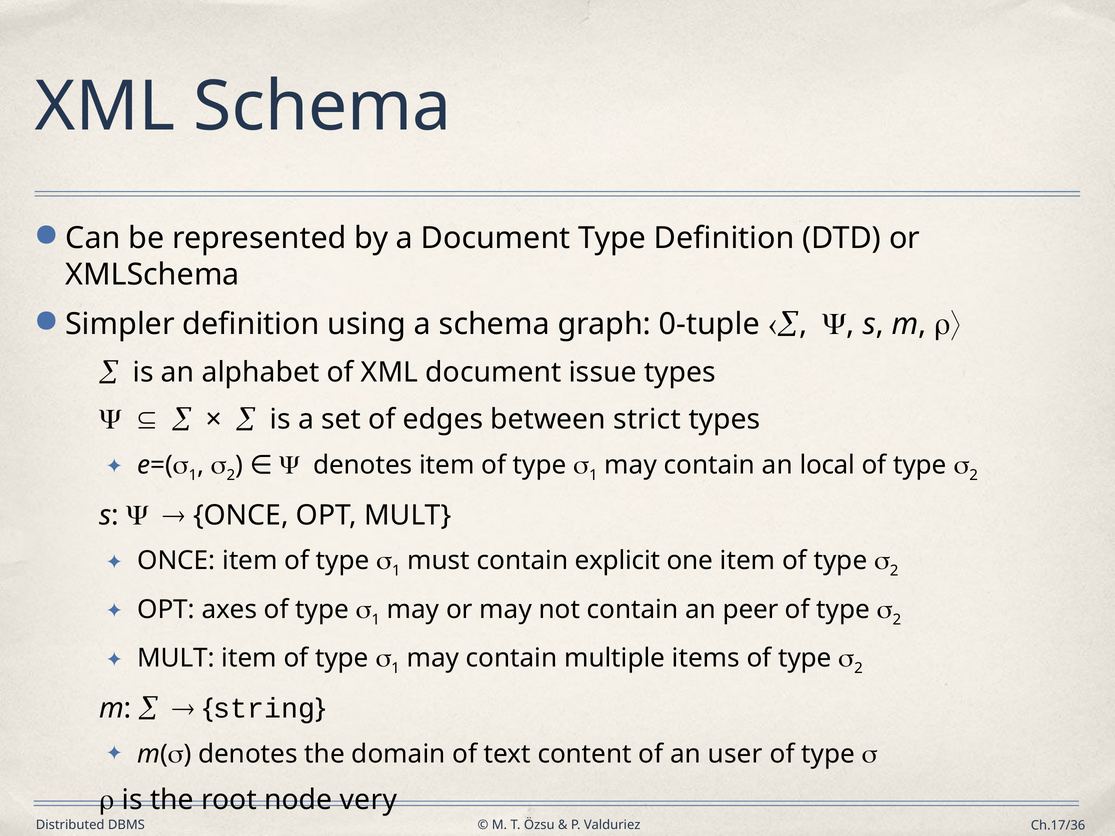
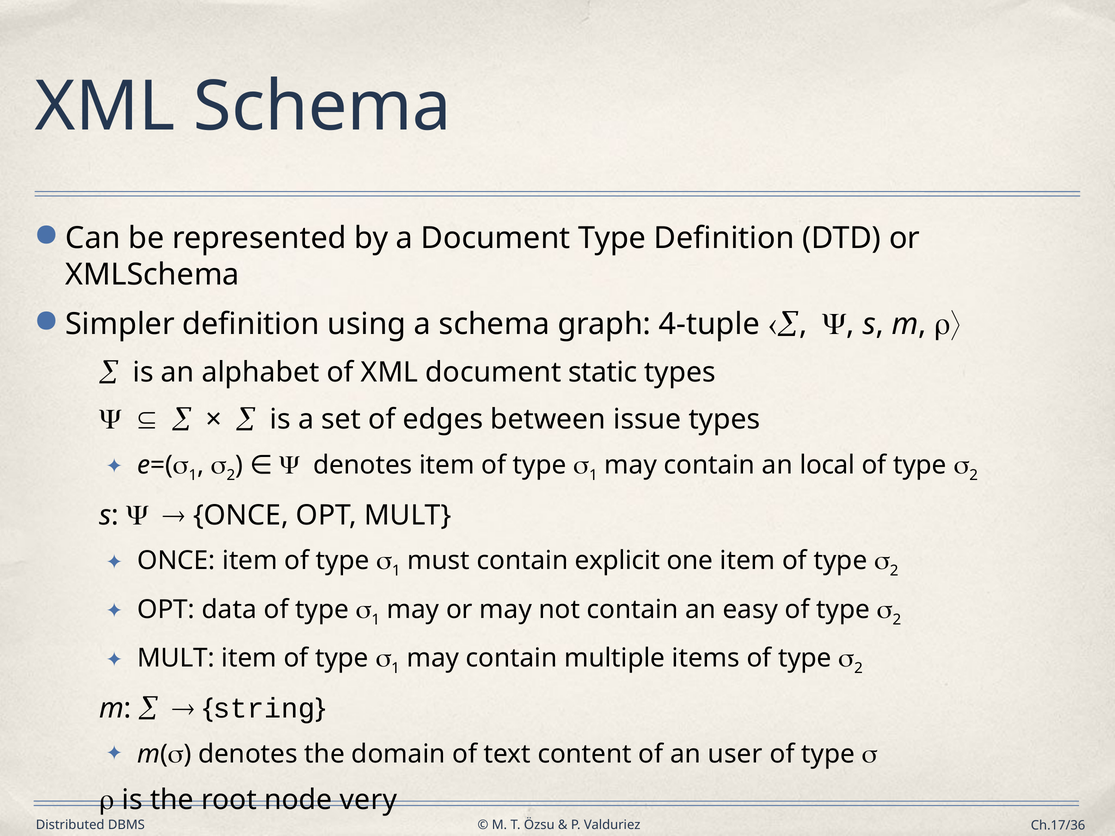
0-tuple: 0-tuple -> 4-tuple
issue: issue -> static
strict: strict -> issue
axes: axes -> data
peer: peer -> easy
